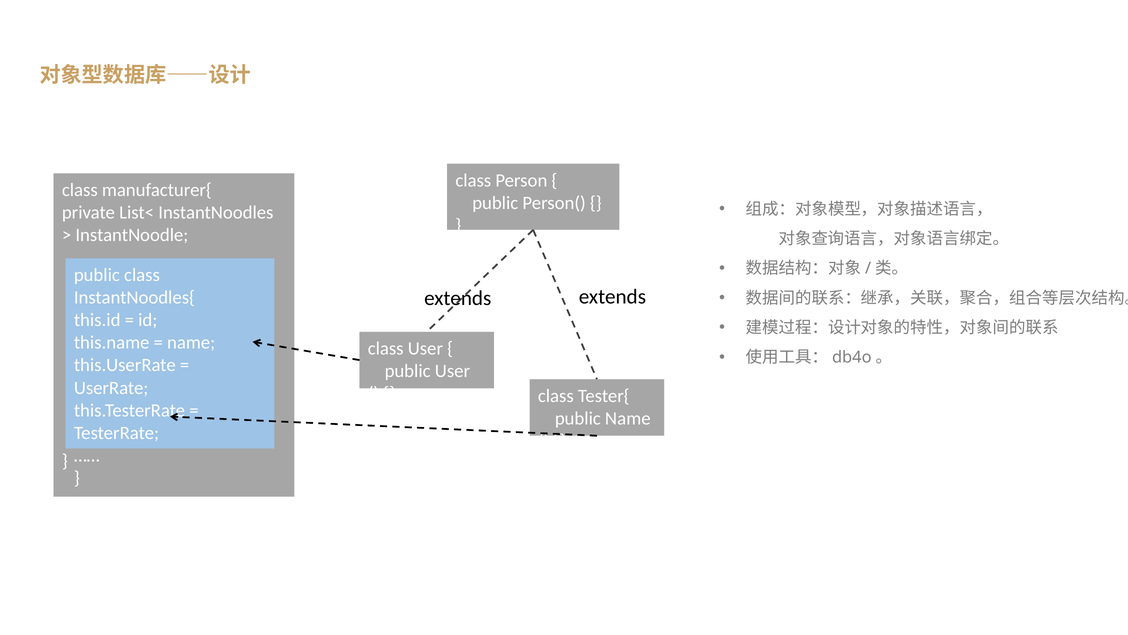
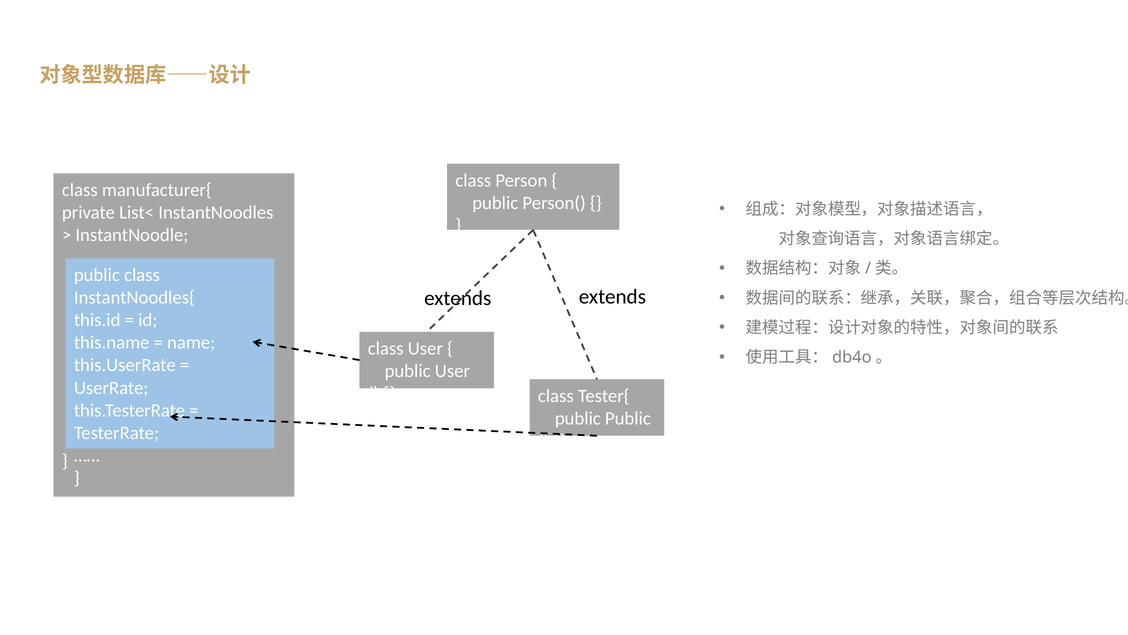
public Name: Name -> Public
